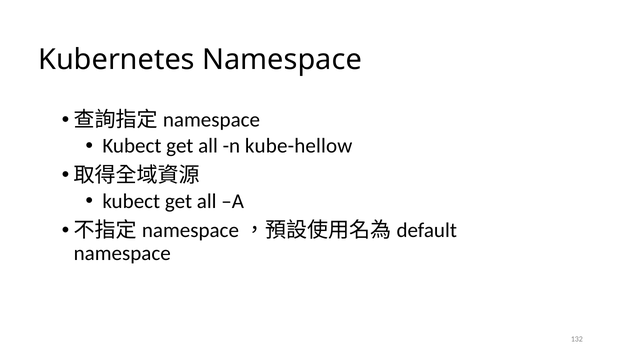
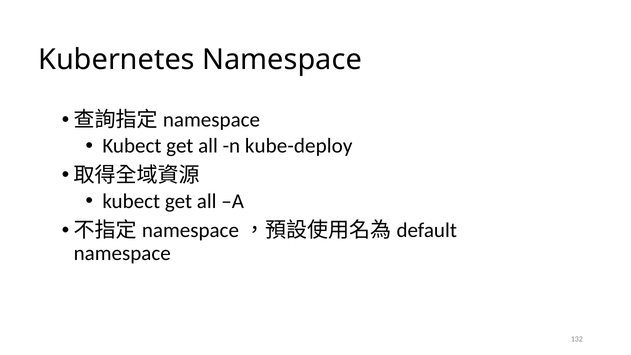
kube-hellow: kube-hellow -> kube-deploy
